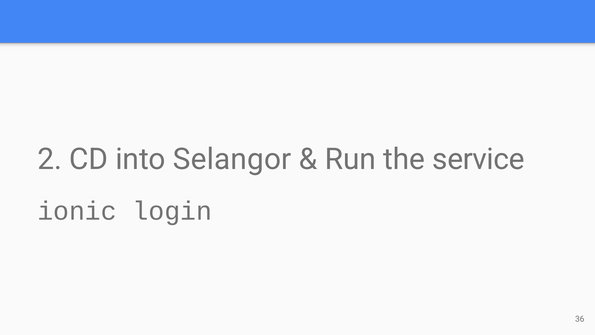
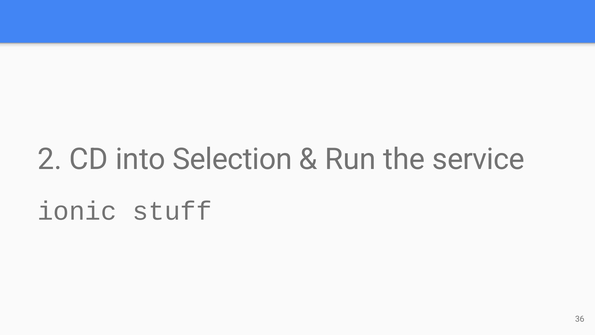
Selangor: Selangor -> Selection
login: login -> stuff
